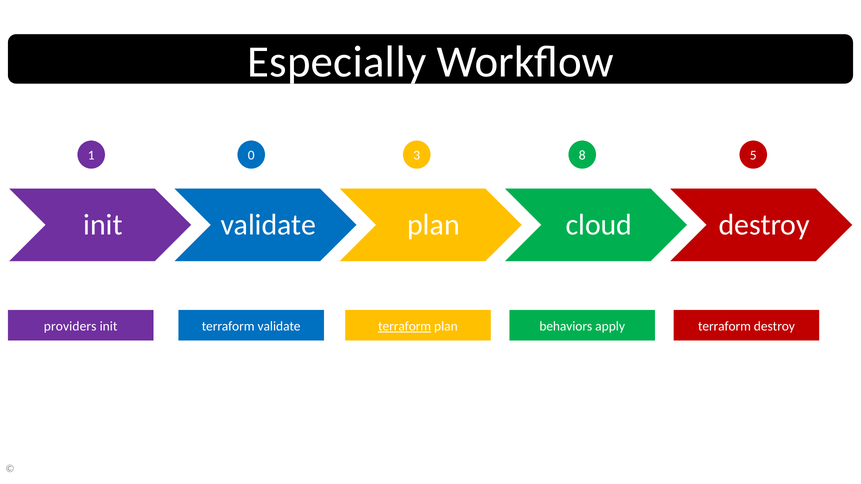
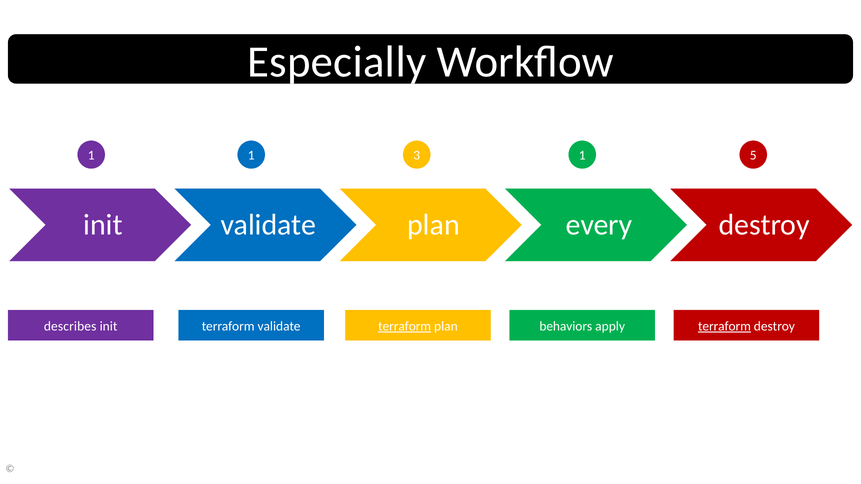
1 0: 0 -> 1
3 8: 8 -> 1
cloud: cloud -> every
providers: providers -> describes
terraform at (724, 326) underline: none -> present
